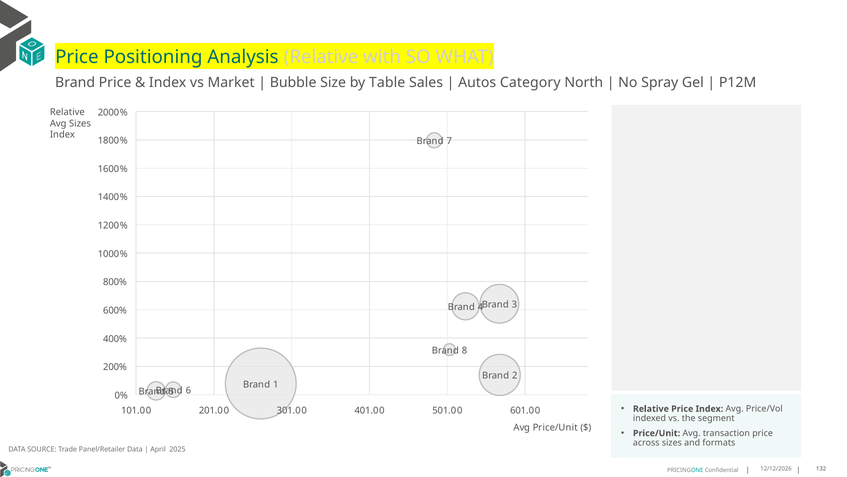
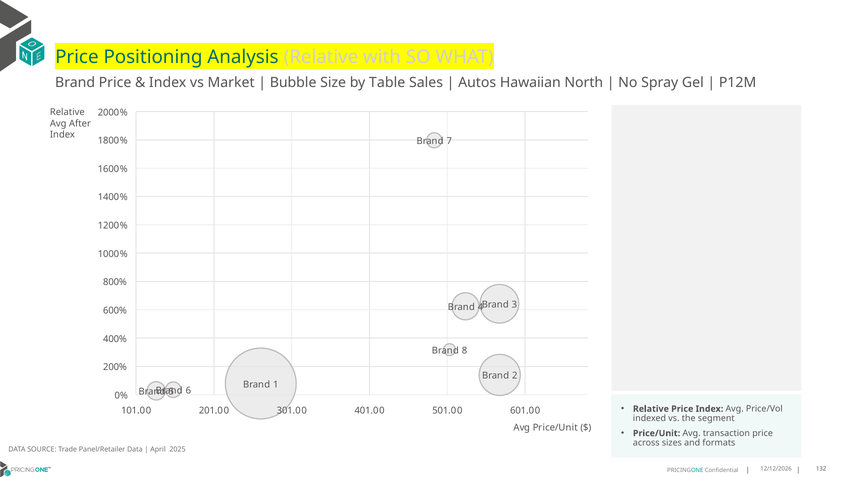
Category: Category -> Hawaiian
Avg Sizes: Sizes -> After
